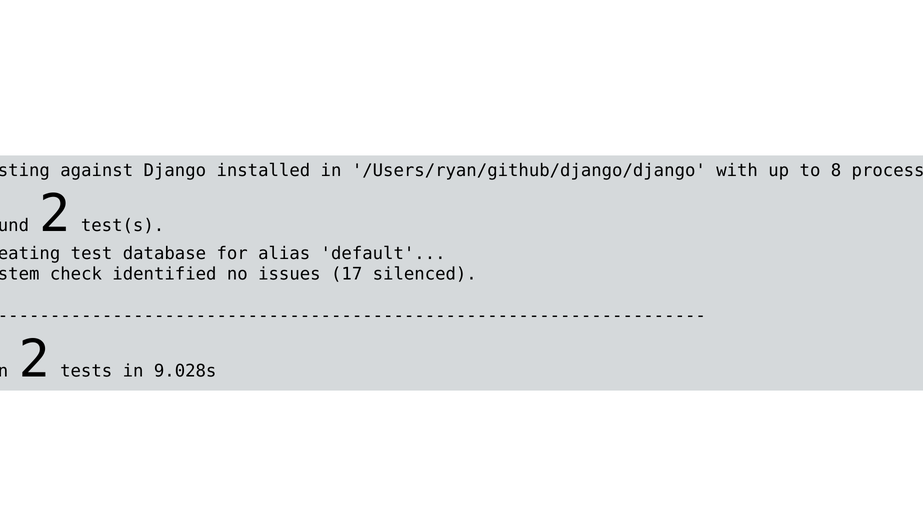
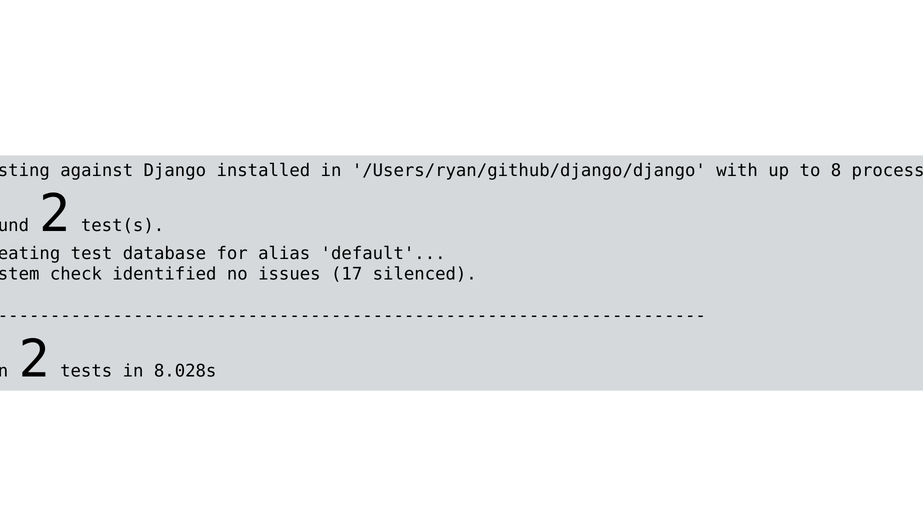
9.028s: 9.028s -> 8.028s
